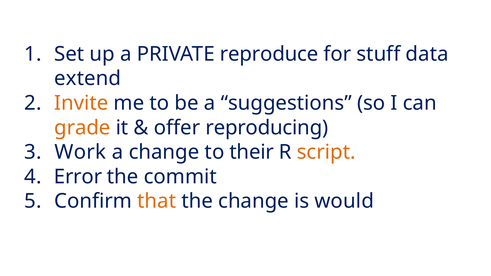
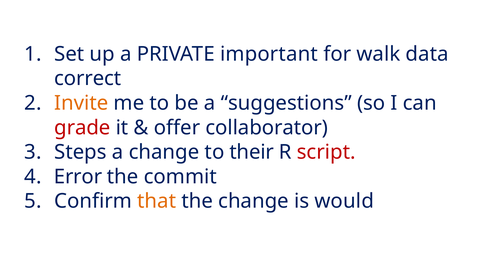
reproduce: reproduce -> important
stuff: stuff -> walk
extend: extend -> correct
grade colour: orange -> red
reproducing: reproducing -> collaborator
Work: Work -> Steps
script colour: orange -> red
